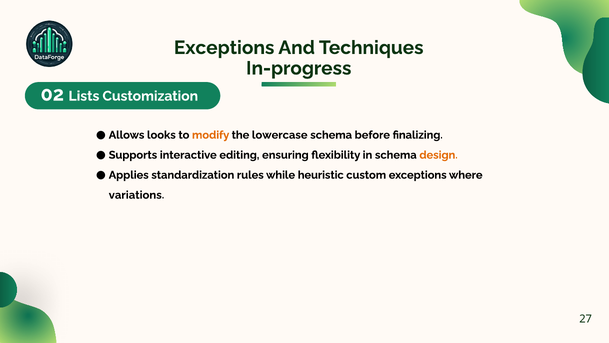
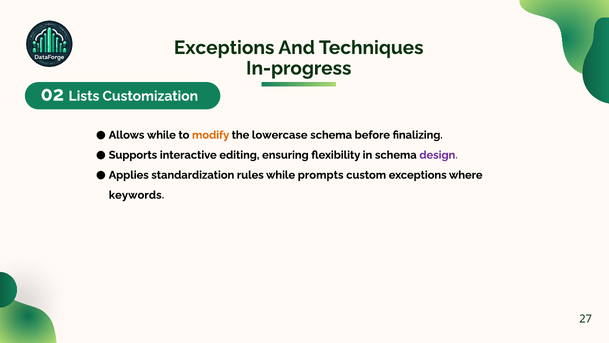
Allows looks: looks -> while
design colour: orange -> purple
heuristic: heuristic -> prompts
variations: variations -> keywords
